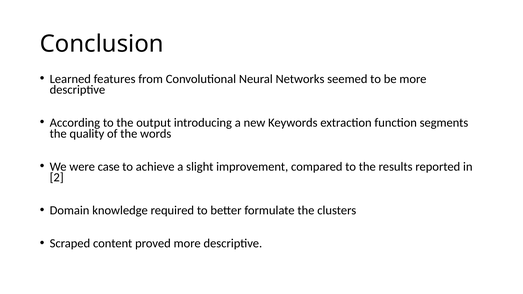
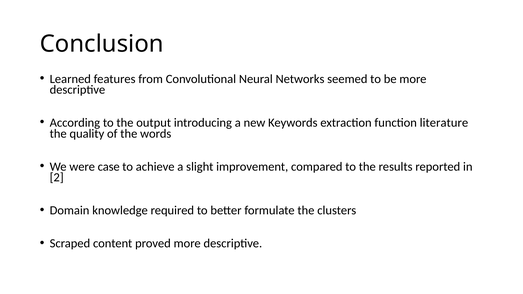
segments: segments -> literature
